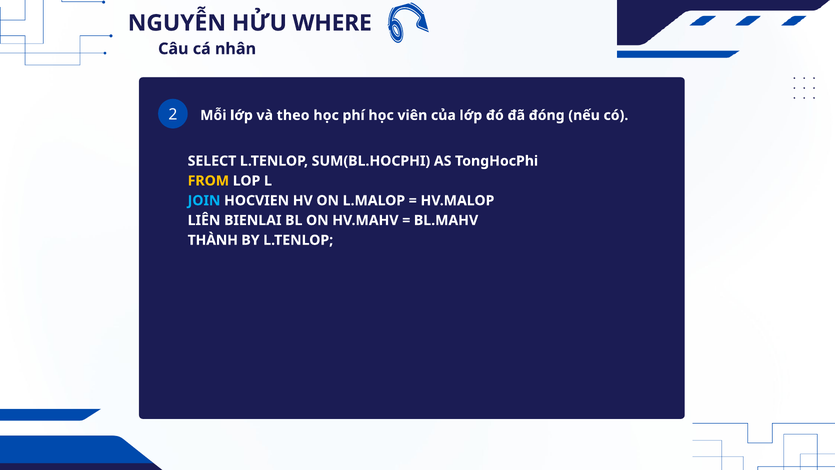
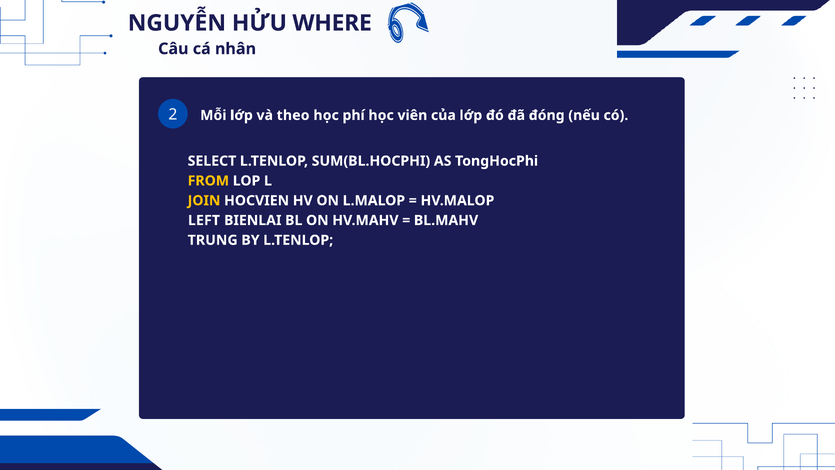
JOIN colour: light blue -> yellow
LIÊN: LIÊN -> LEFT
THÀNH: THÀNH -> TRUNG
